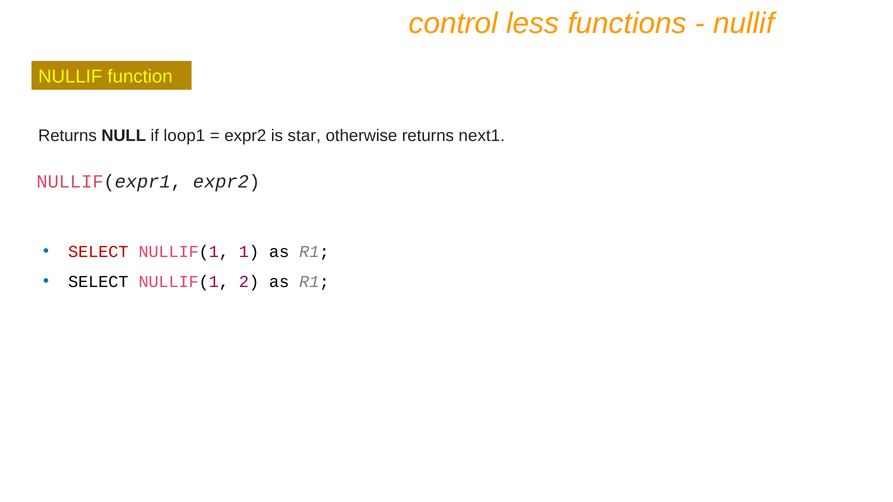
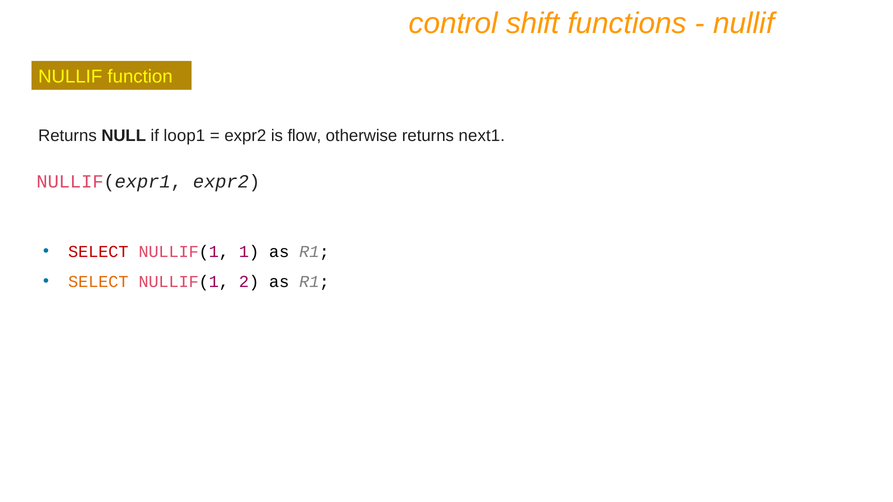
less: less -> shift
star: star -> flow
SELECT at (98, 282) colour: black -> orange
